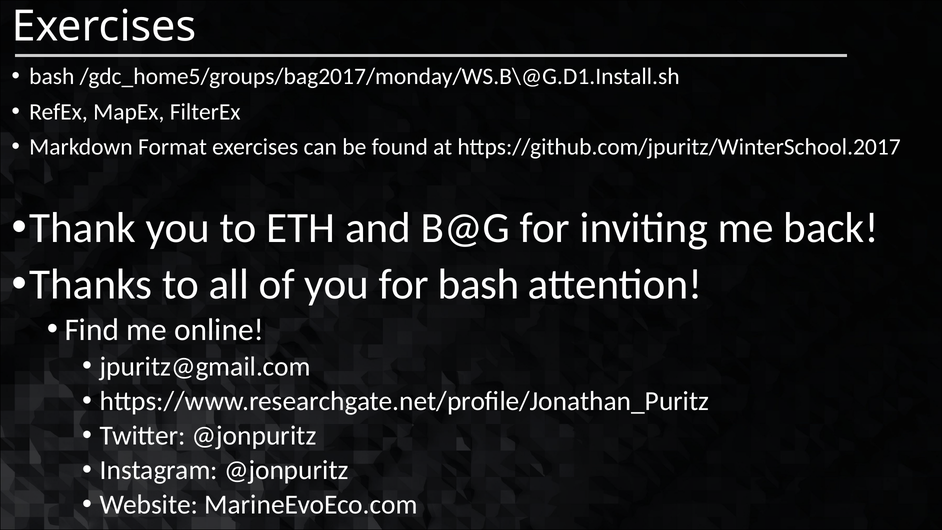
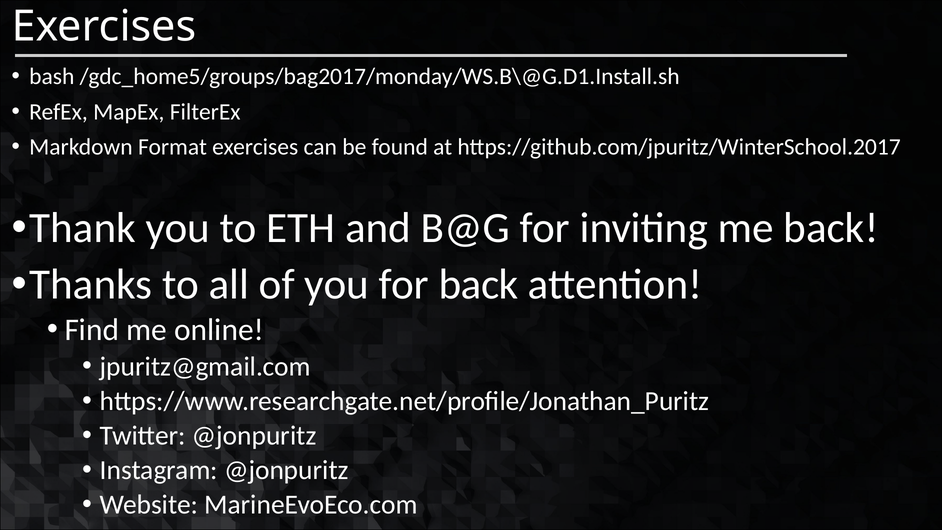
for bash: bash -> back
